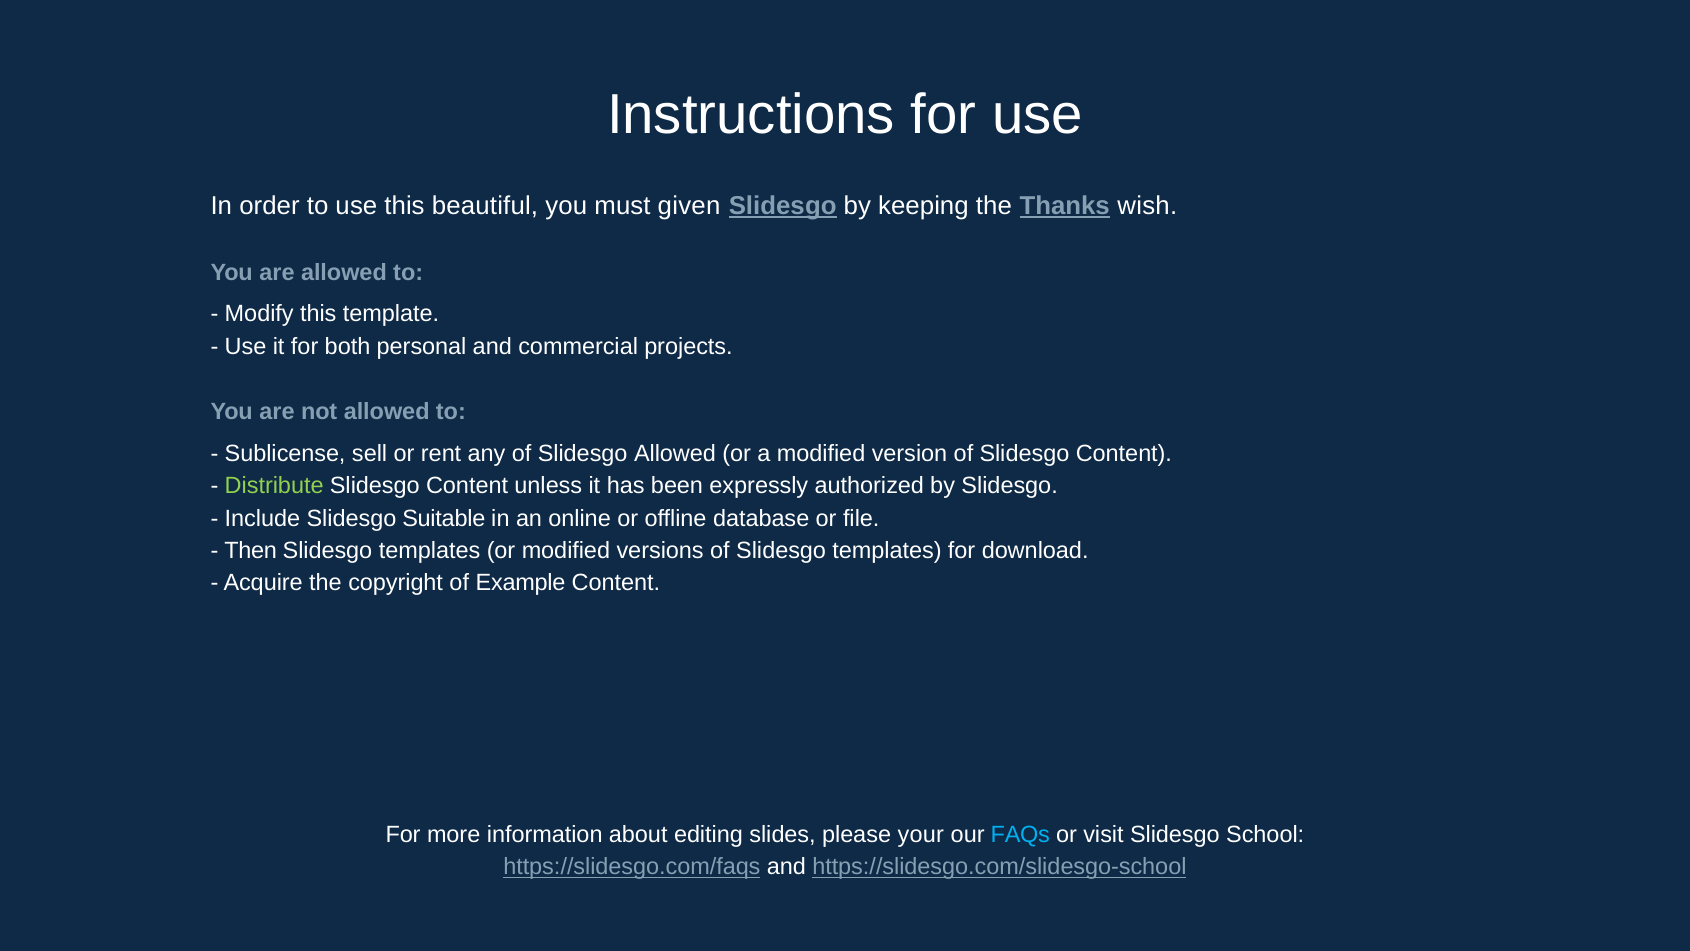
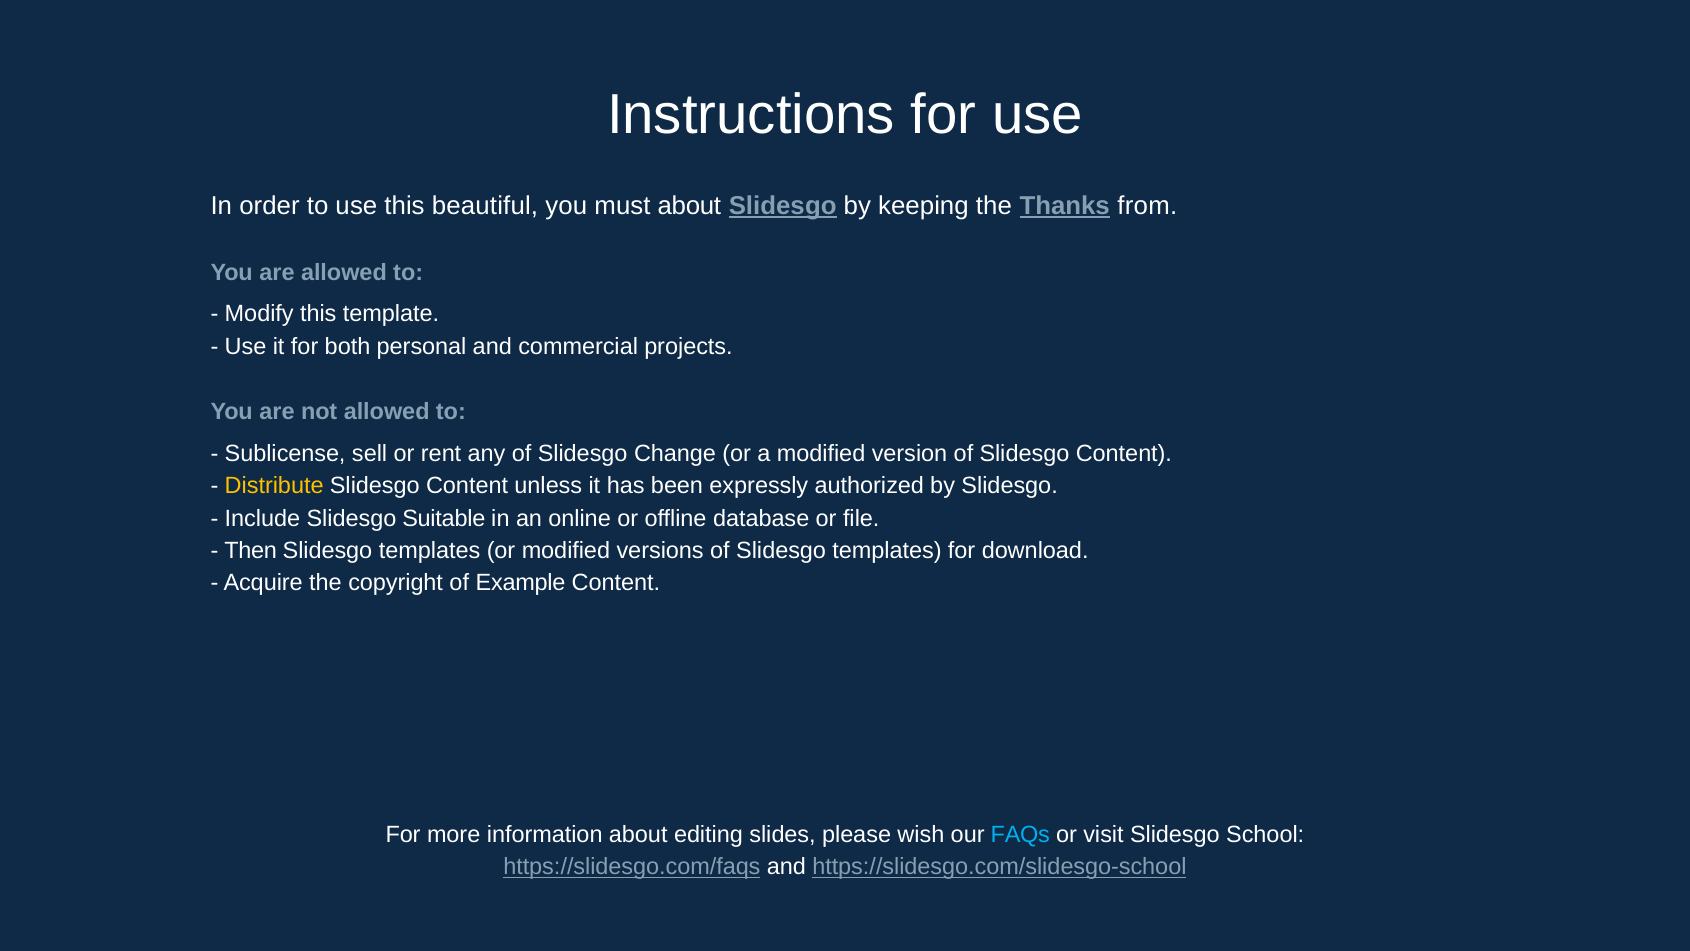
must given: given -> about
wish: wish -> from
Slidesgo Allowed: Allowed -> Change
Distribute colour: light green -> yellow
your: your -> wish
